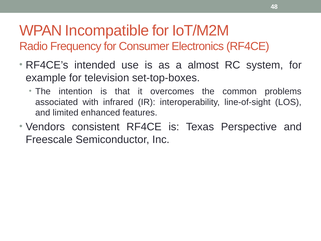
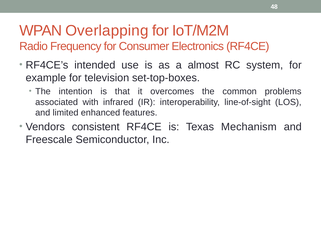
Incompatible: Incompatible -> Overlapping
Perspective: Perspective -> Mechanism
